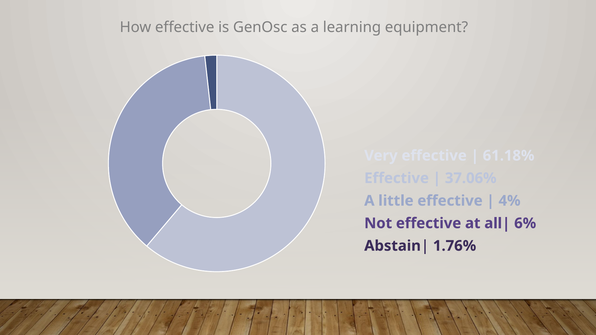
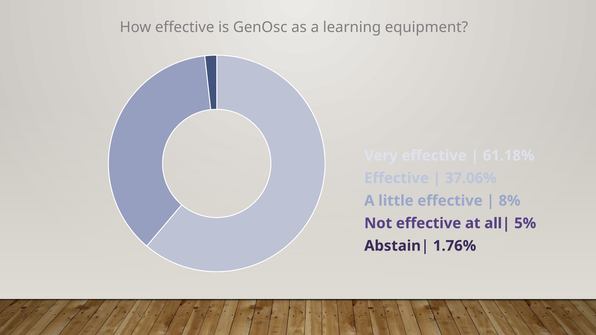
4%: 4% -> 8%
6%: 6% -> 5%
